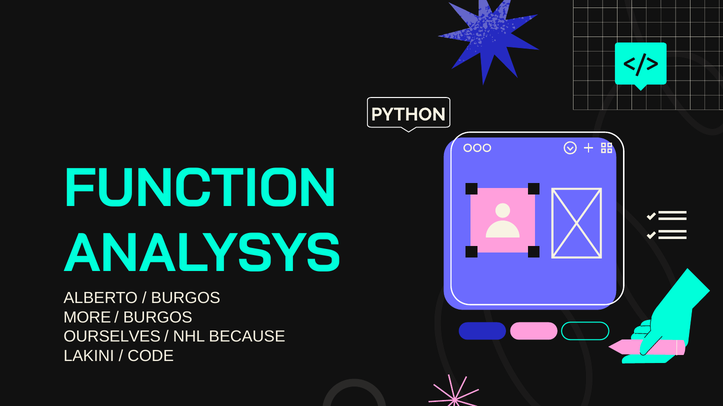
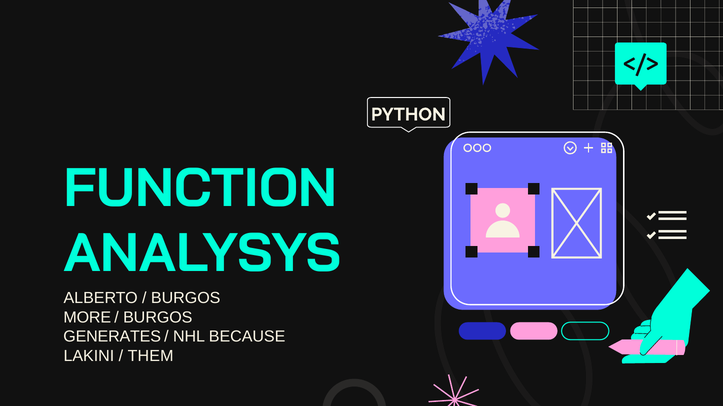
OURSELVES: OURSELVES -> GENERATES
CODE: CODE -> THEM
